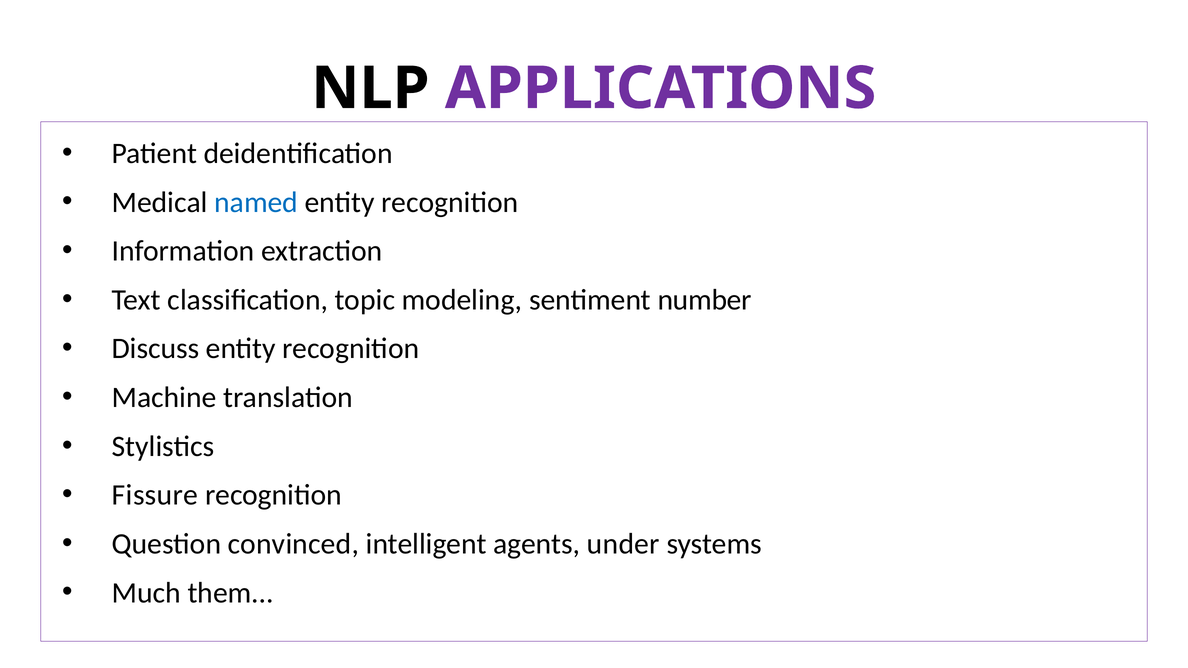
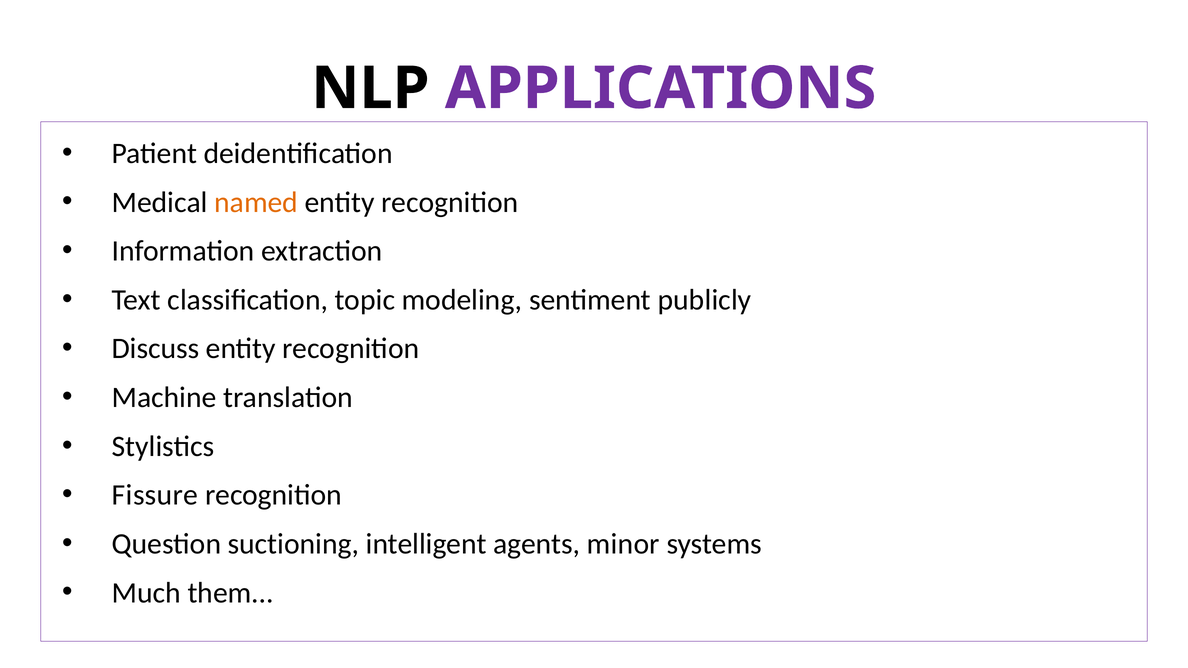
named colour: blue -> orange
number: number -> publicly
convinced: convinced -> suctioning
under: under -> minor
